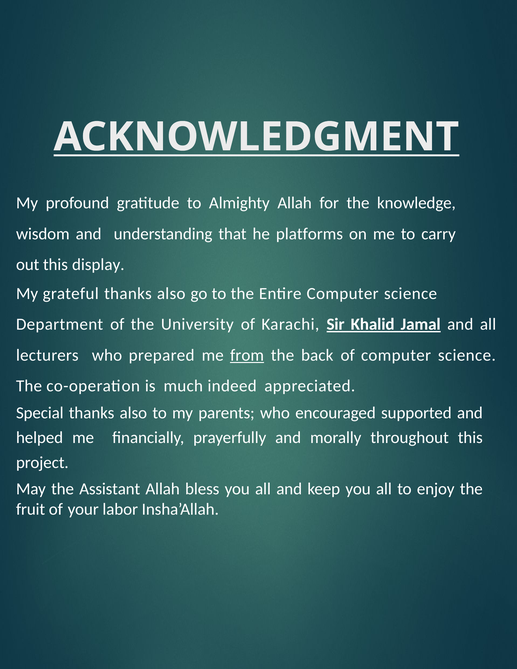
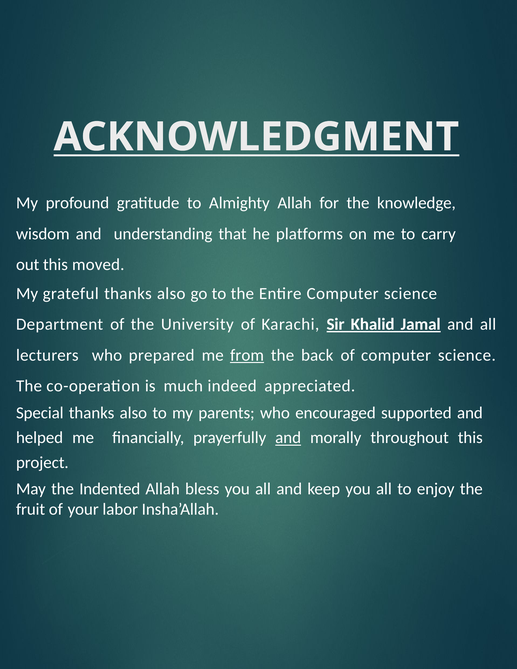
display: display -> moved
and at (288, 438) underline: none -> present
Assistant: Assistant -> Indented
